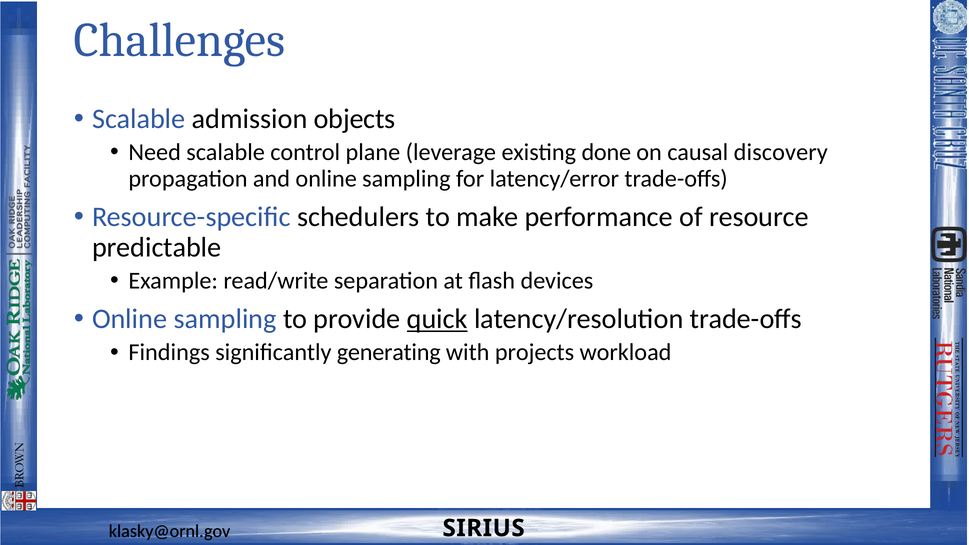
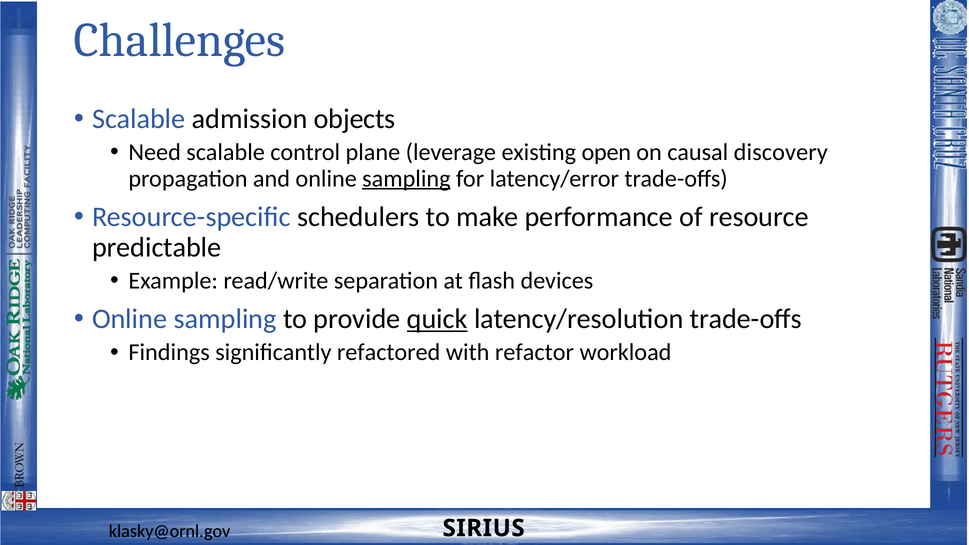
done: done -> open
sampling at (406, 179) underline: none -> present
generating: generating -> refactored
projects: projects -> refactor
